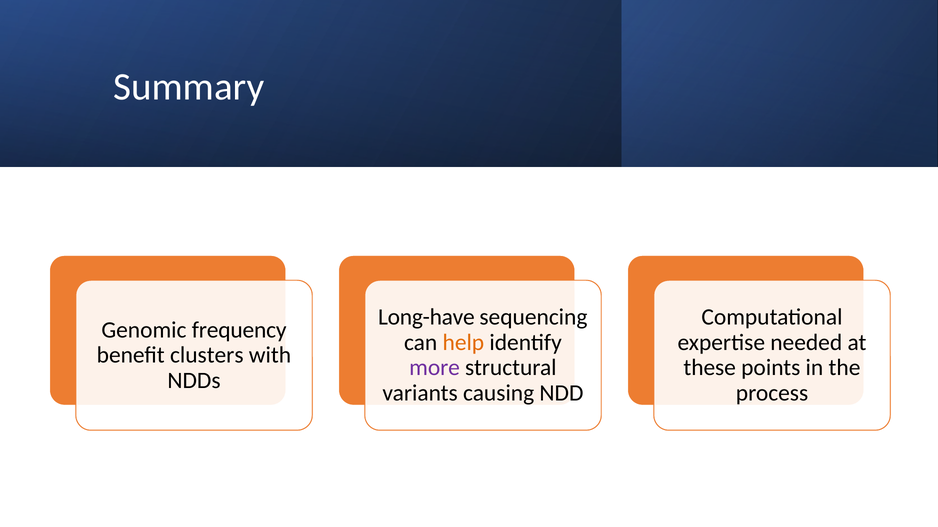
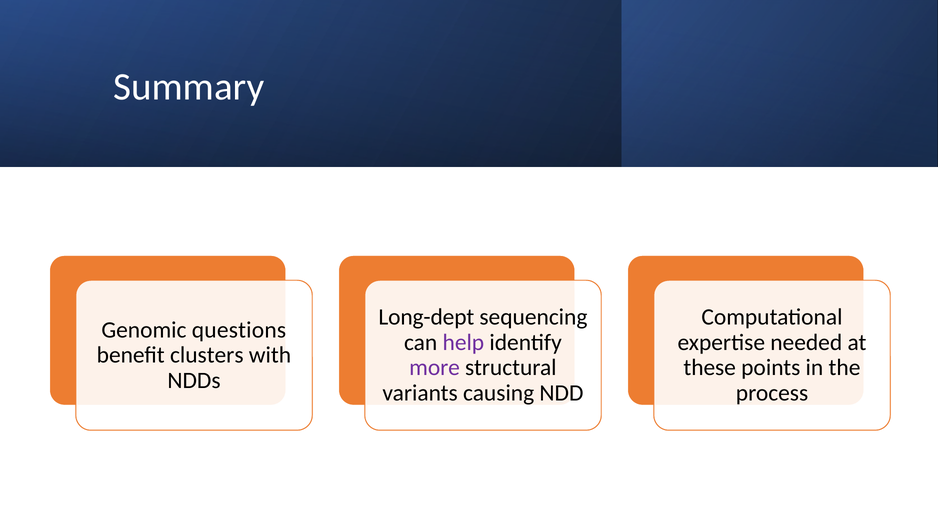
Long-have: Long-have -> Long-dept
frequency: frequency -> questions
help colour: orange -> purple
